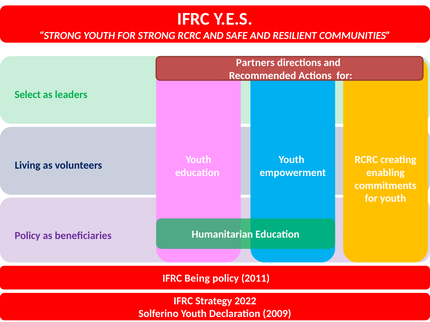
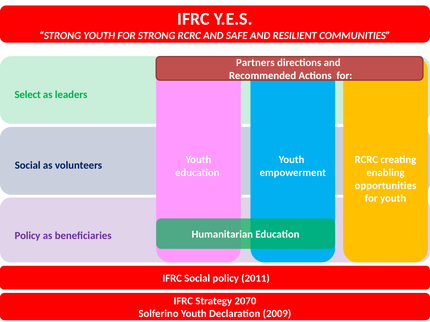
Living at (28, 166): Living -> Social
commitments: commitments -> opportunities
IFRC Being: Being -> Social
2022: 2022 -> 2070
